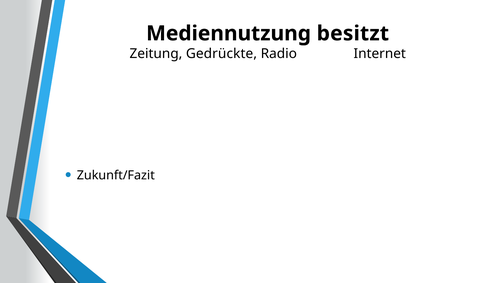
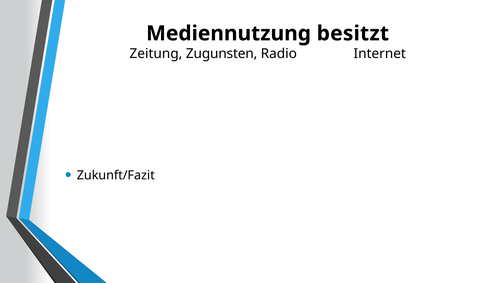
Gedrückte: Gedrückte -> Zugunsten
